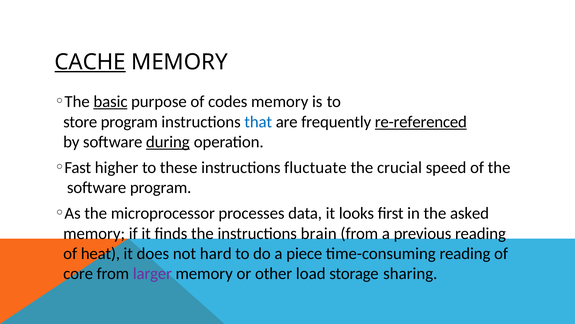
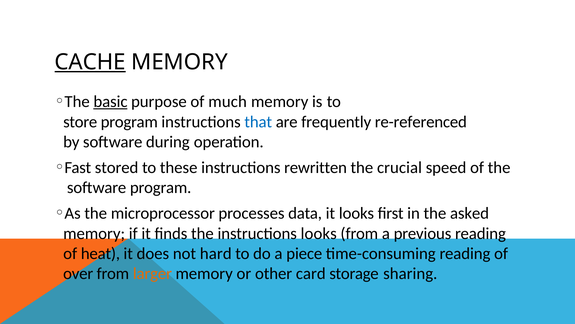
codes: codes -> much
re-referenced underline: present -> none
during underline: present -> none
higher: higher -> stored
fluctuate: fluctuate -> rewritten
instructions brain: brain -> looks
core: core -> over
larger colour: purple -> orange
load: load -> card
